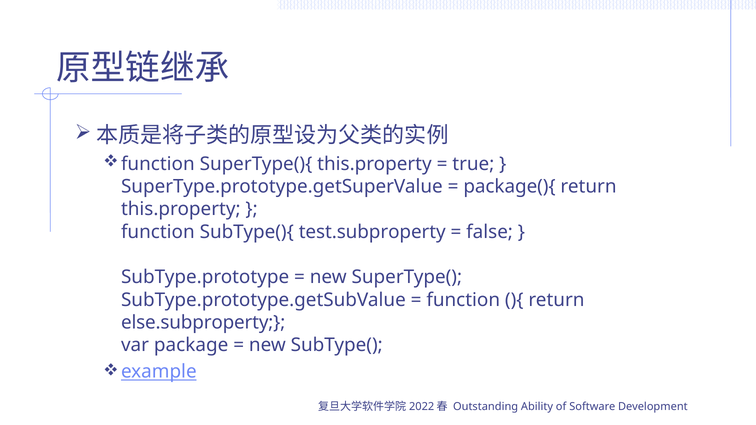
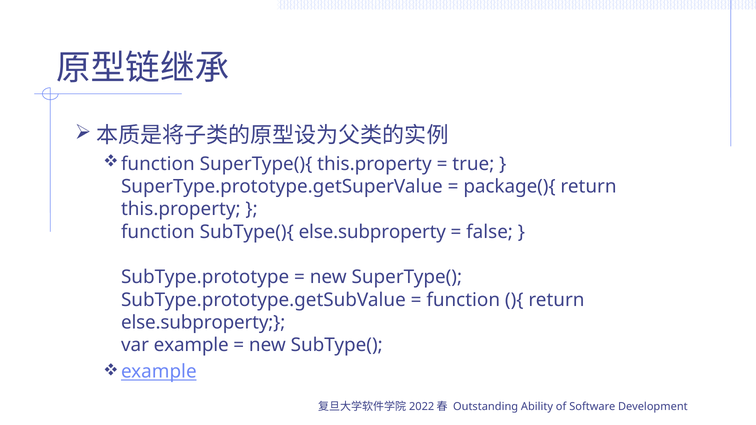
SubType(){ test.subproperty: test.subproperty -> else.subproperty
var package: package -> example
